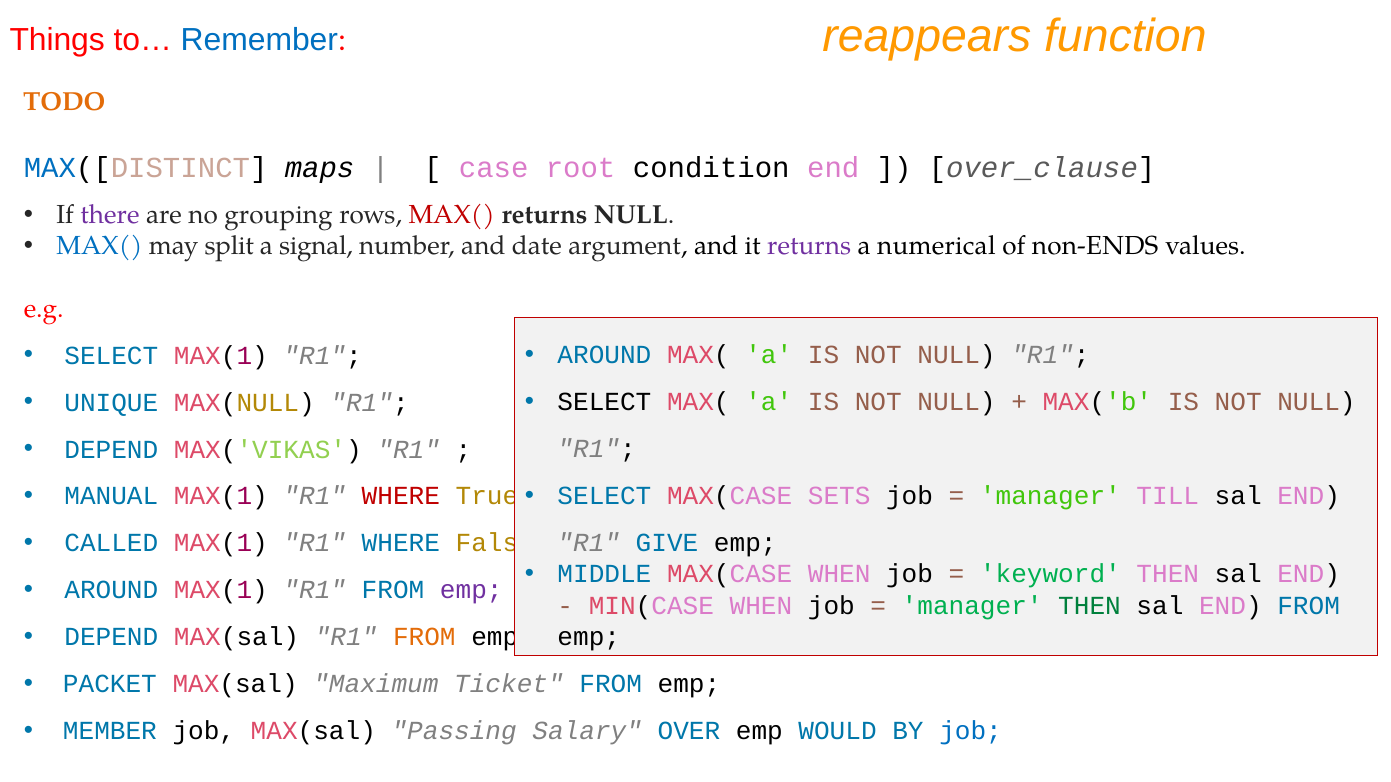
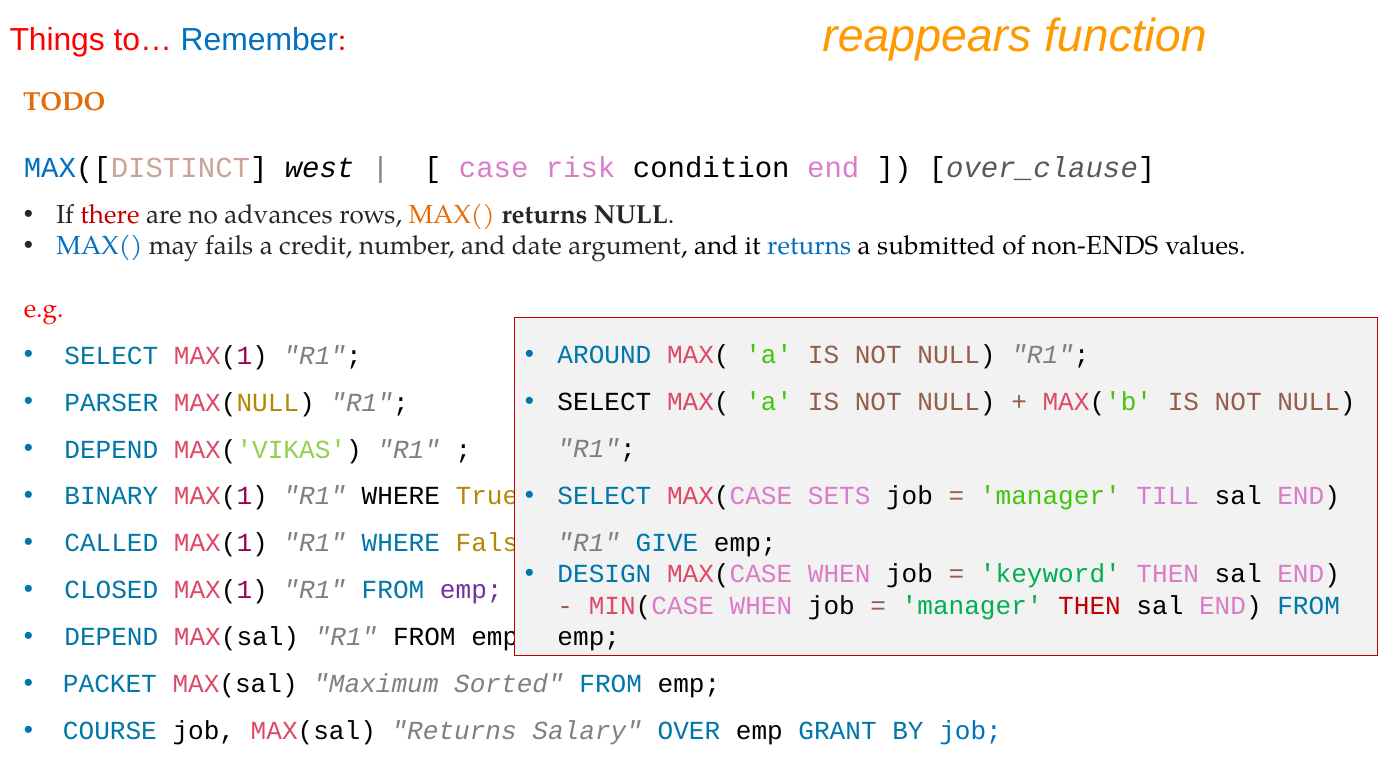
maps: maps -> west
root: root -> risk
there colour: purple -> red
grouping: grouping -> advances
MAX( at (452, 215) colour: red -> orange
split: split -> fails
signal: signal -> credit
returns at (809, 246) colour: purple -> blue
numerical: numerical -> submitted
UNIQUE: UNIQUE -> PARSER
MANUAL: MANUAL -> BINARY
WHERE at (401, 497) colour: red -> black
MIDDLE: MIDDLE -> DESIGN
AROUND at (111, 591): AROUND -> CLOSED
THEN at (1090, 606) colour: green -> red
FROM at (424, 638) colour: orange -> black
Ticket: Ticket -> Sorted
MEMBER: MEMBER -> COURSE
MAX(sal Passing: Passing -> Returns
WOULD: WOULD -> GRANT
